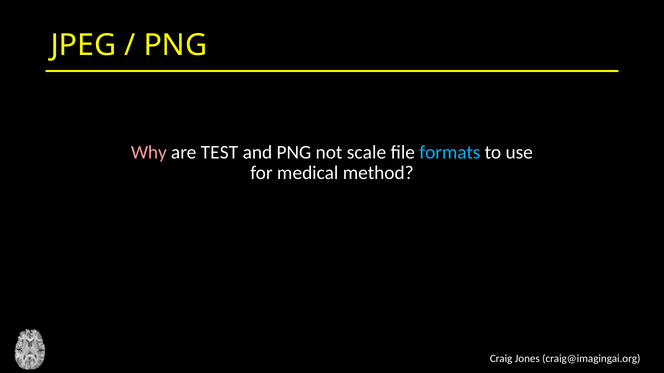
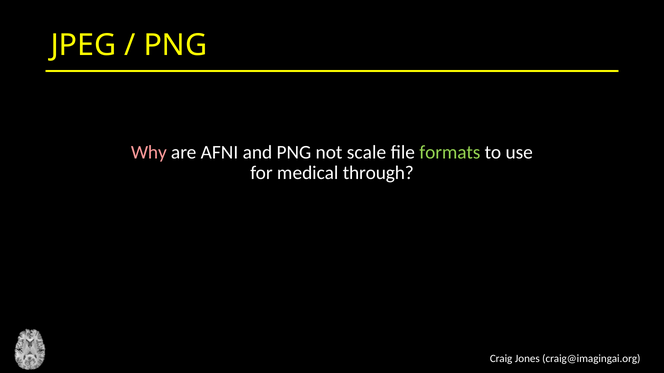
TEST: TEST -> AFNI
formats colour: light blue -> light green
method: method -> through
